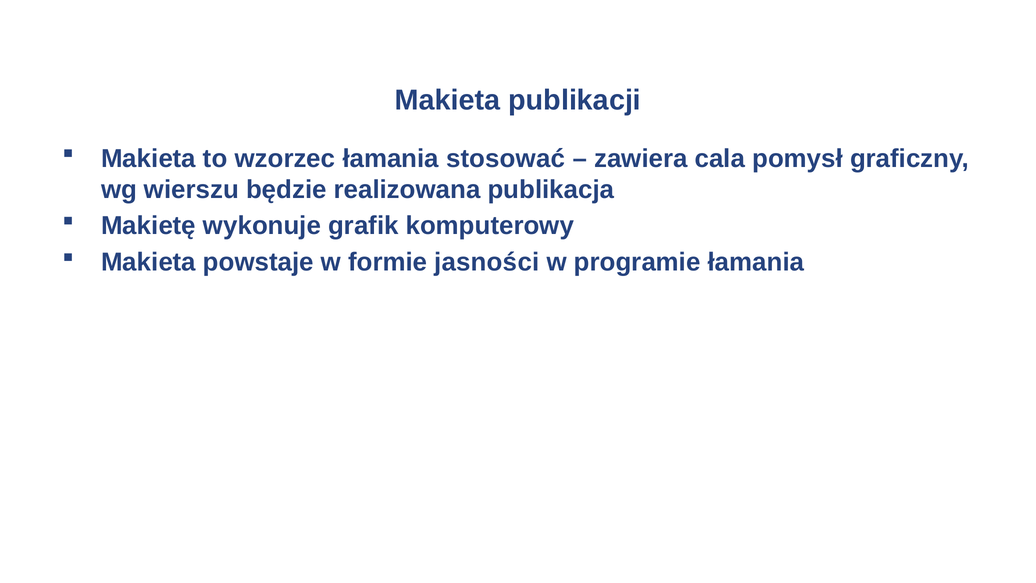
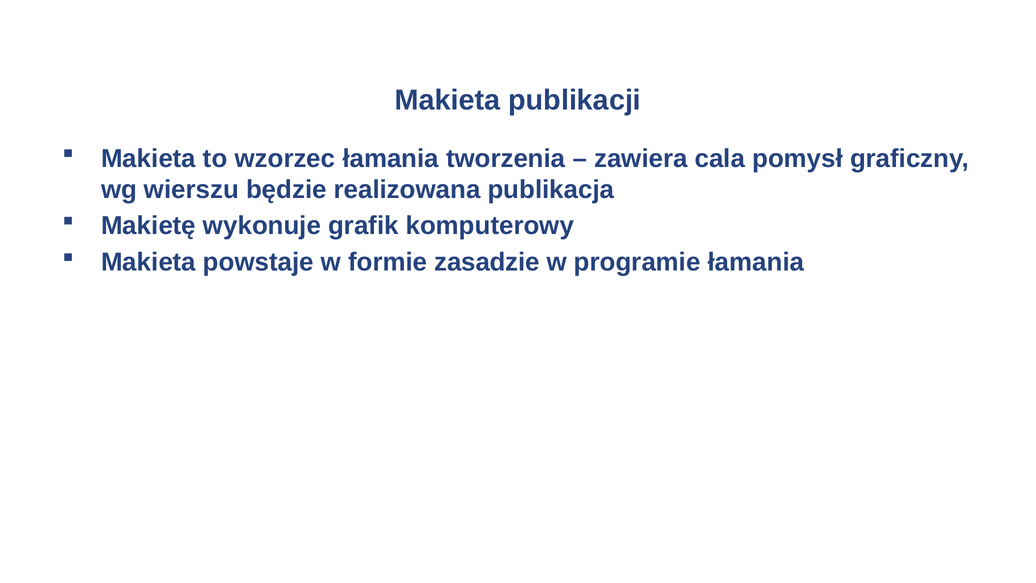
stosować: stosować -> tworzenia
jasności: jasności -> zasadzie
